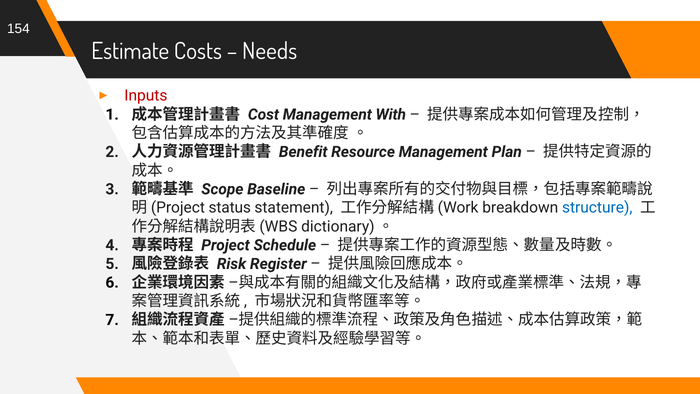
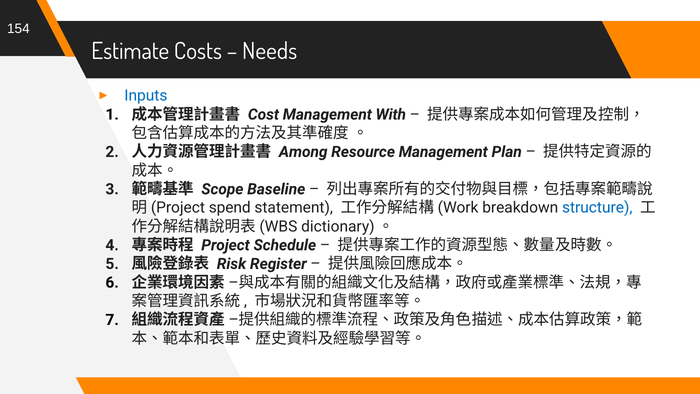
Inputs colour: red -> blue
Benefit: Benefit -> Among
status: status -> spend
